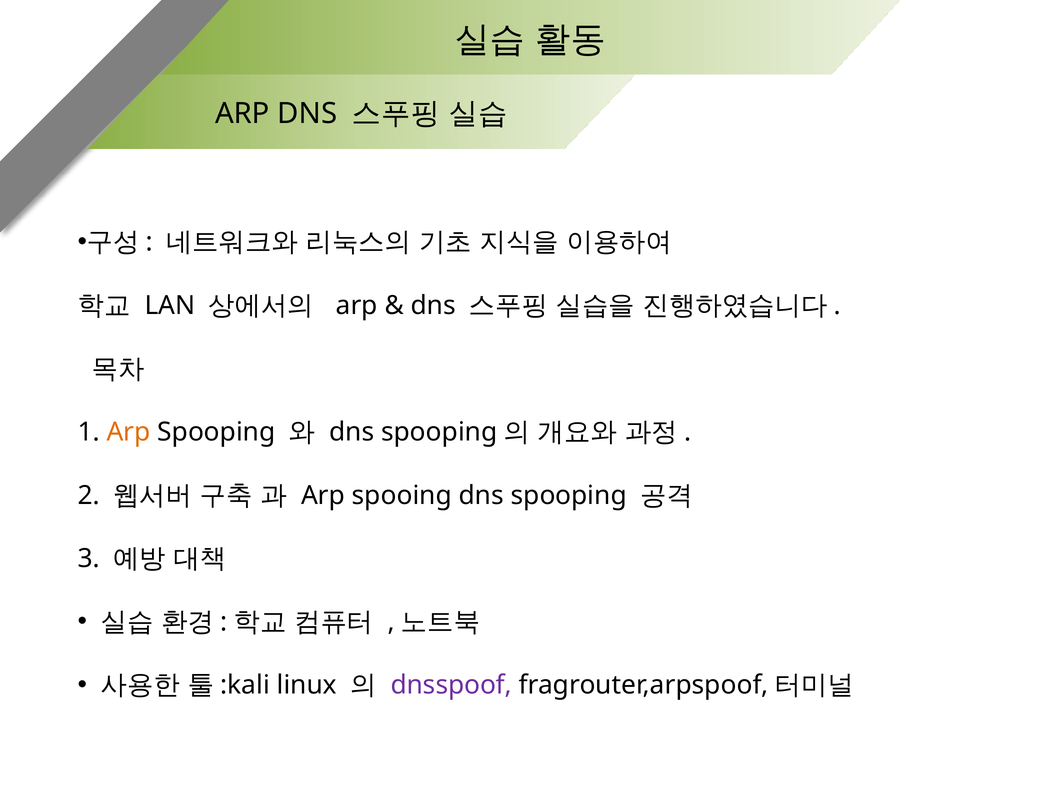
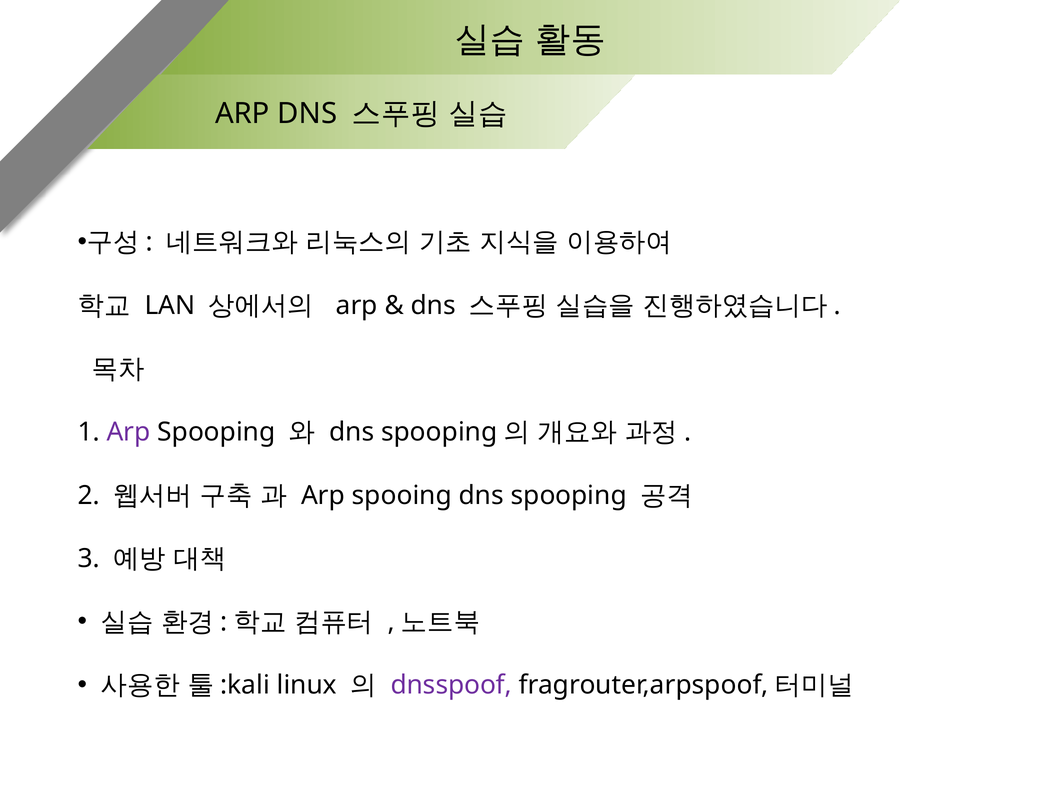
Arp at (129, 432) colour: orange -> purple
